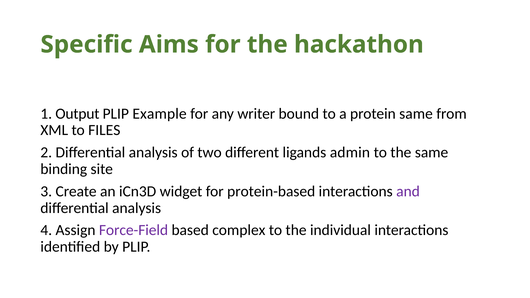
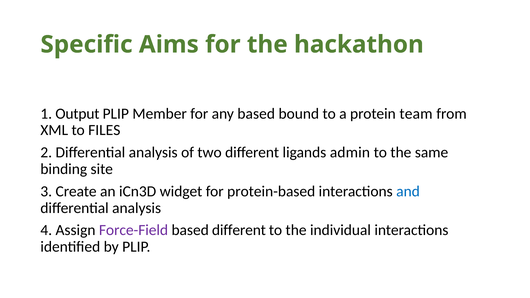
Example: Example -> Member
any writer: writer -> based
protein same: same -> team
and colour: purple -> blue
based complex: complex -> different
